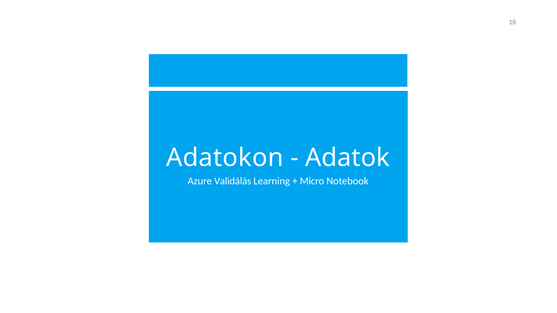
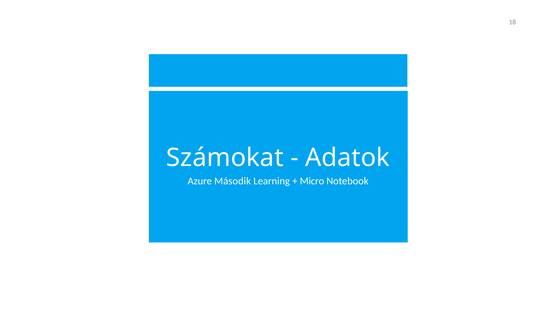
Adatokon: Adatokon -> Számokat
Validálás: Validálás -> Második
